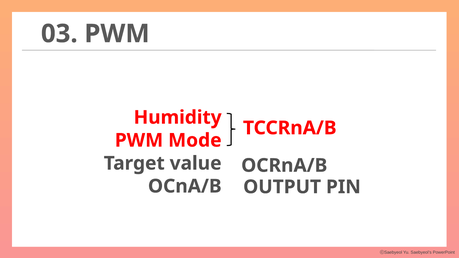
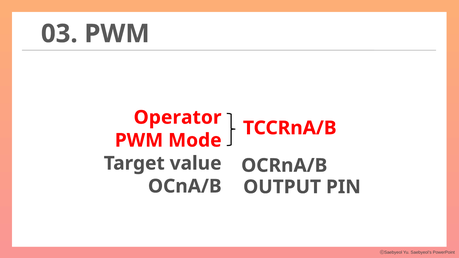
Humidity: Humidity -> Operator
